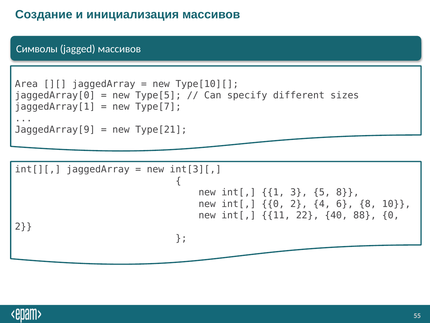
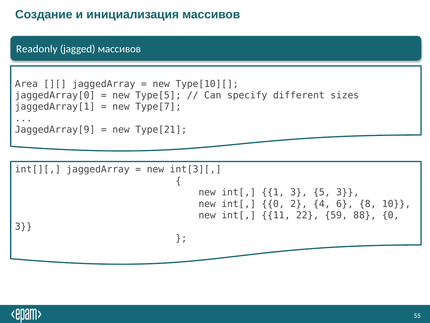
Символы: Символы -> Readonly
5 8: 8 -> 3
40: 40 -> 59
2 at (24, 226): 2 -> 3
